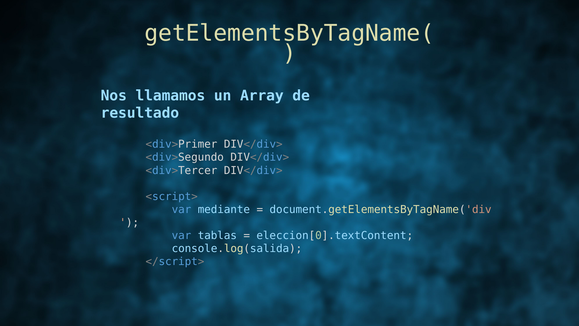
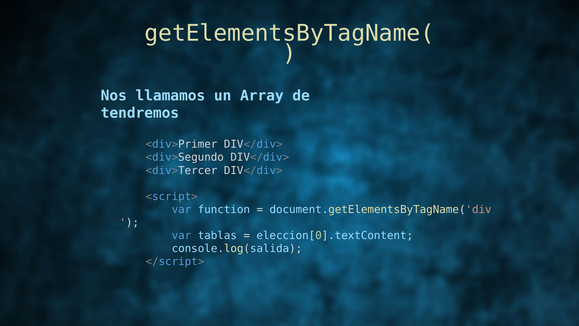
resultado: resultado -> tendremos
mediante: mediante -> function
